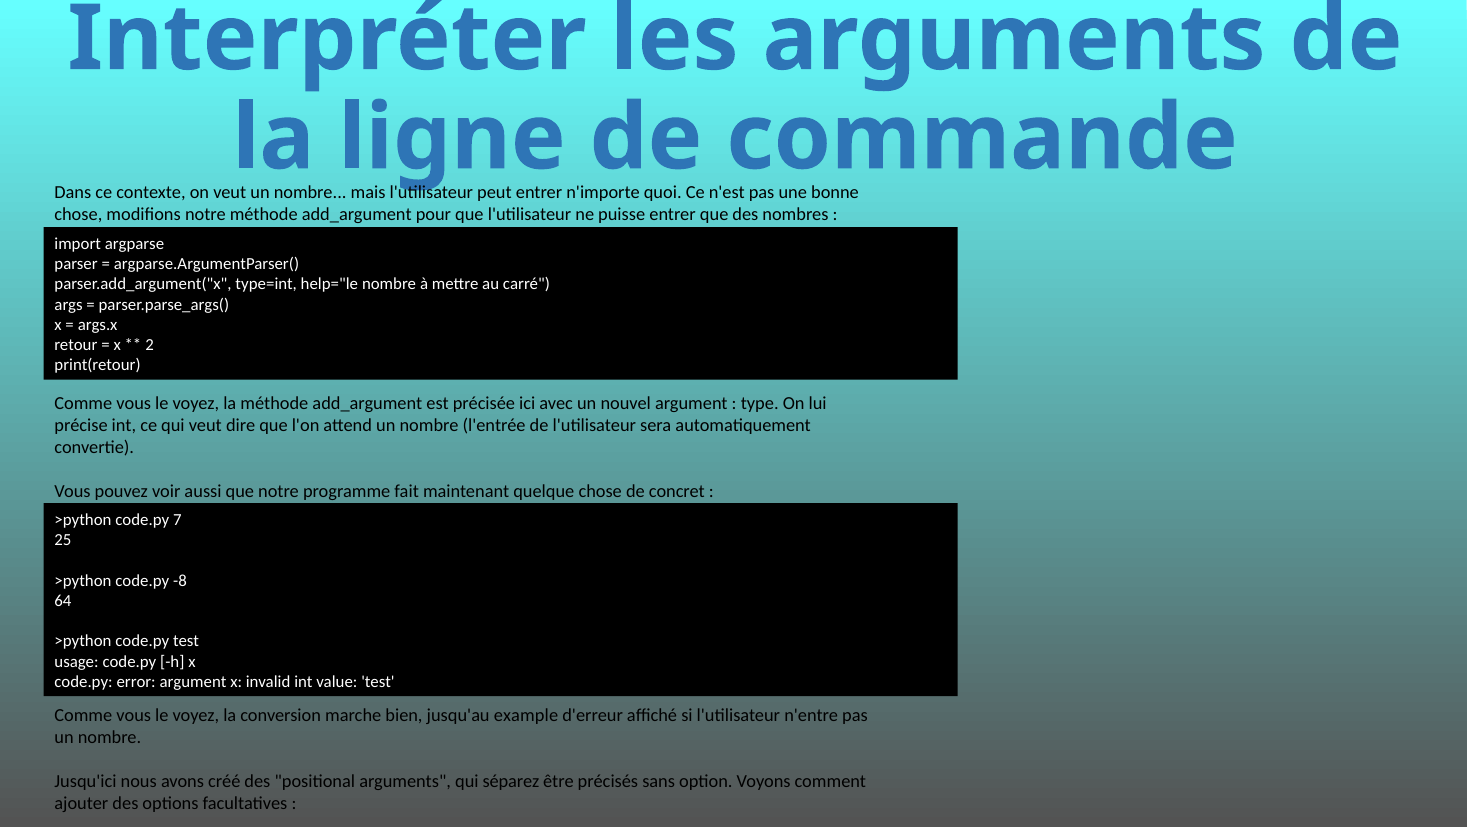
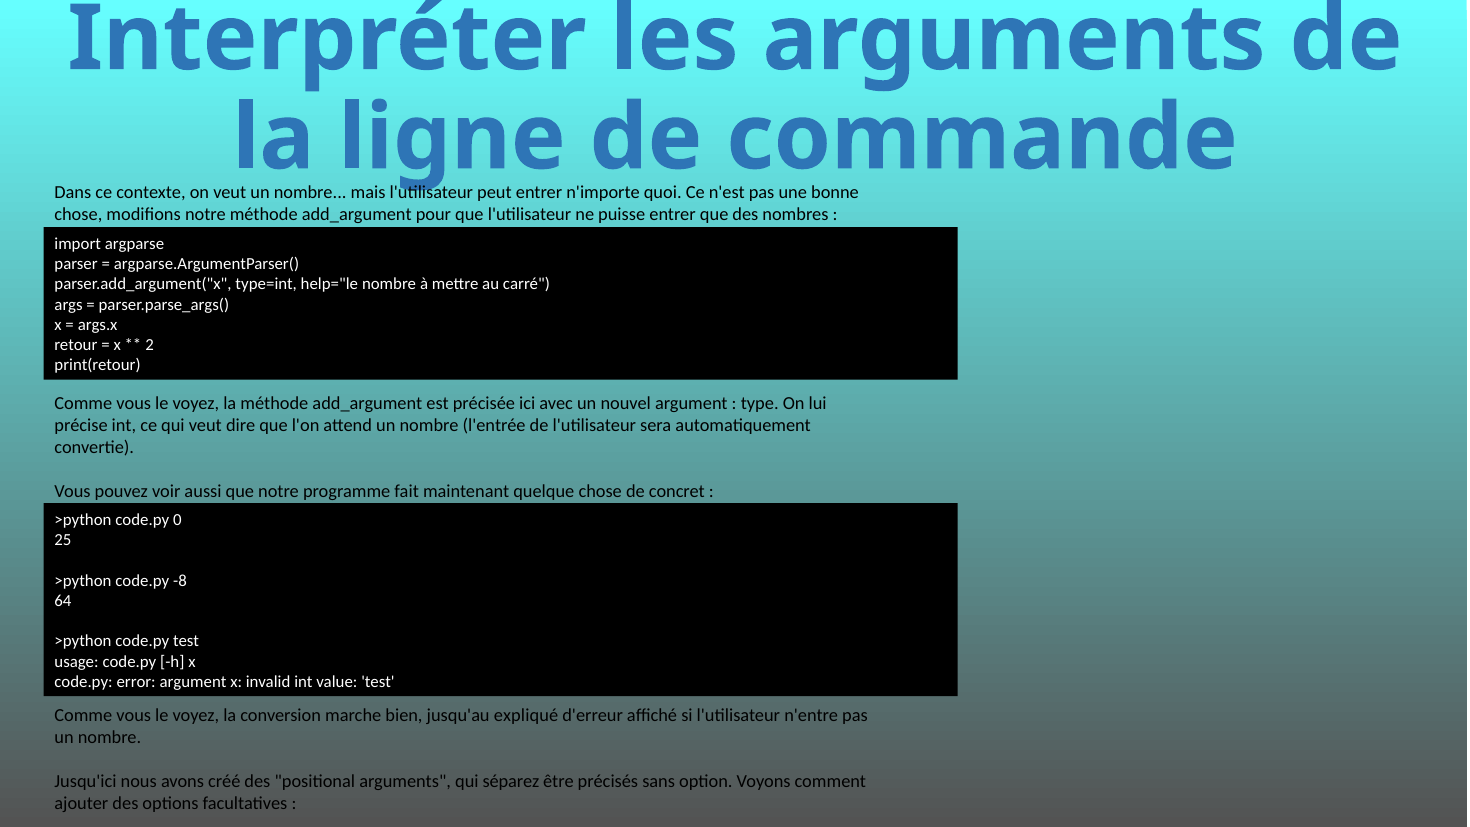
7: 7 -> 0
example: example -> expliqué
